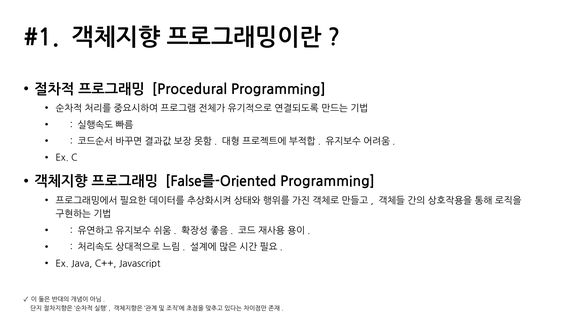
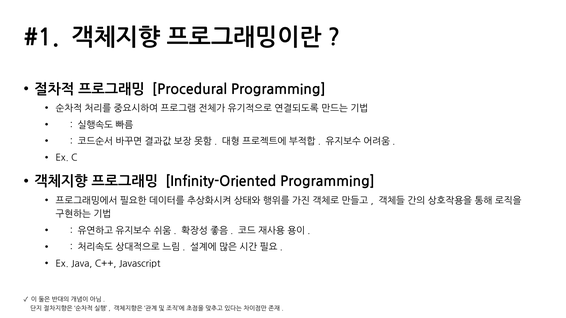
False를-Oriented: False를-Oriented -> Infinity-Oriented
